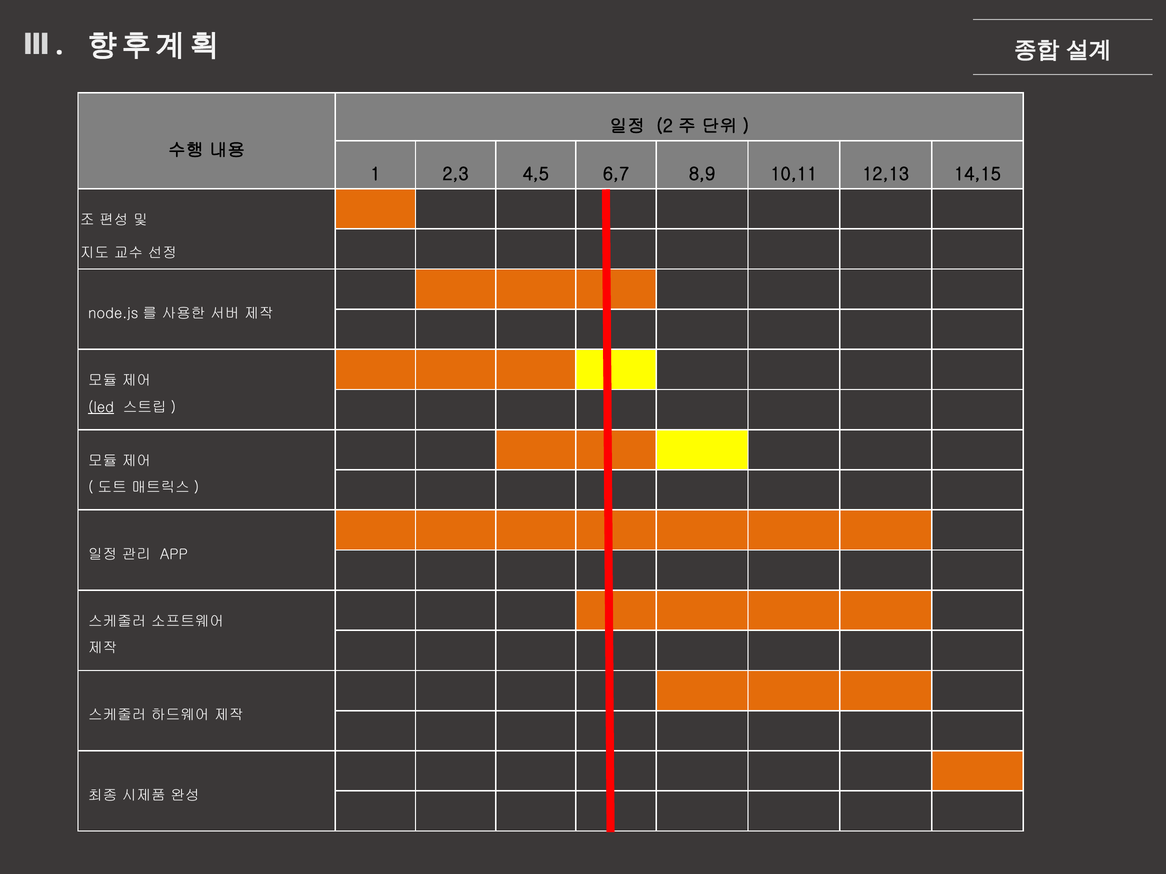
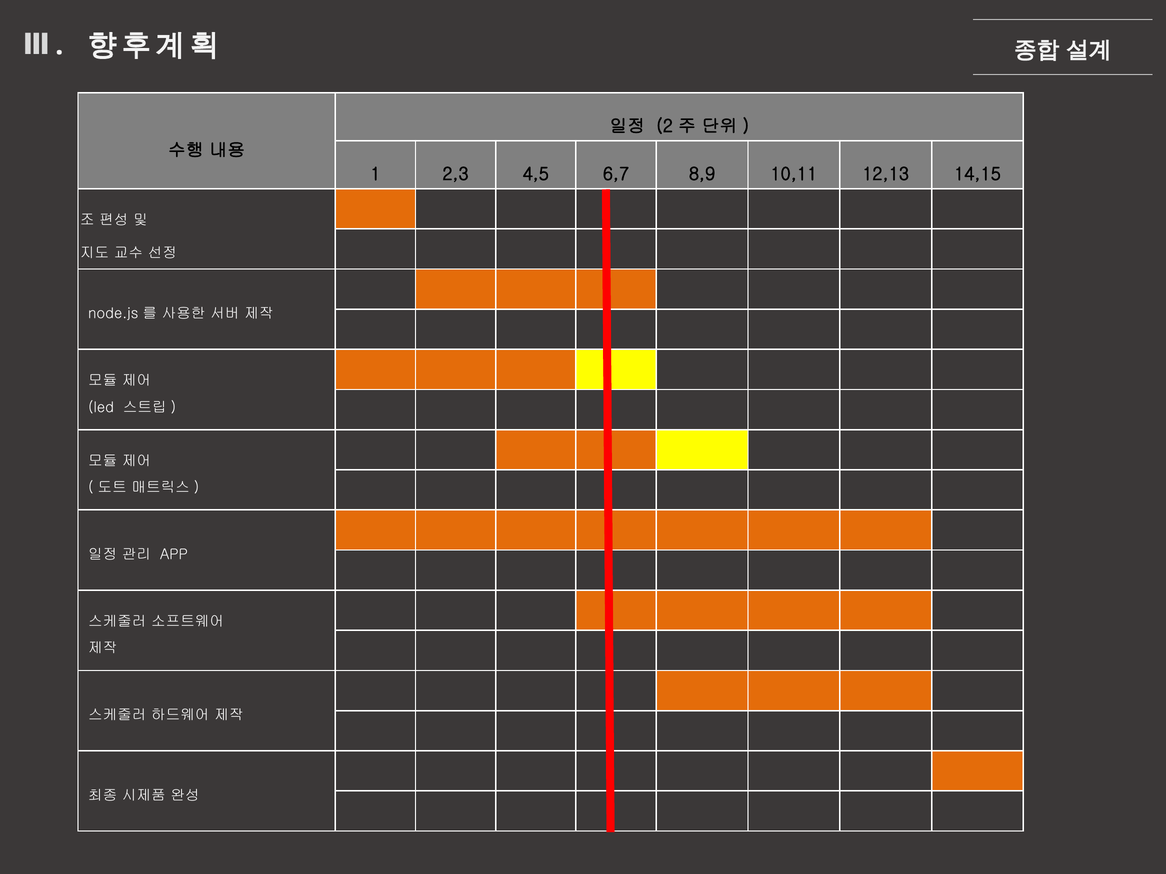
led underline: present -> none
